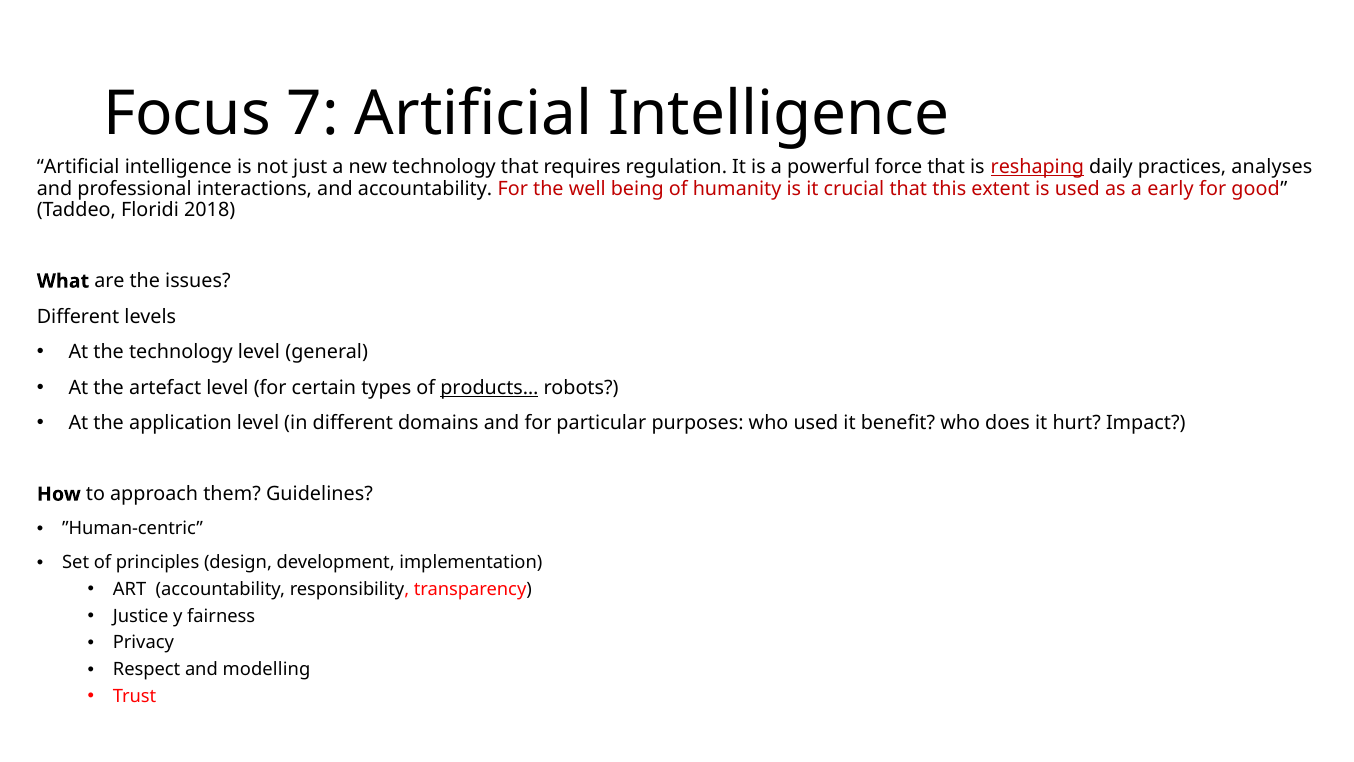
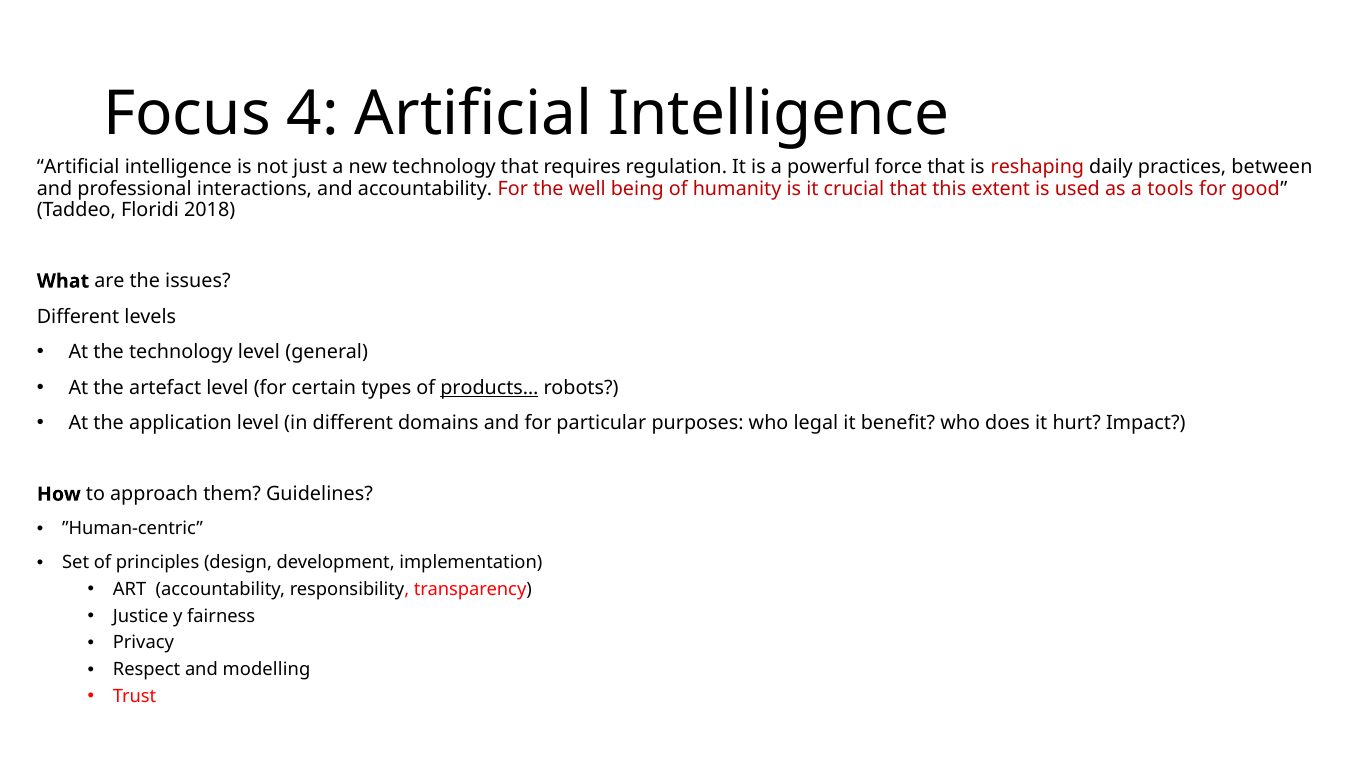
7: 7 -> 4
reshaping underline: present -> none
analyses: analyses -> between
early: early -> tools
who used: used -> legal
